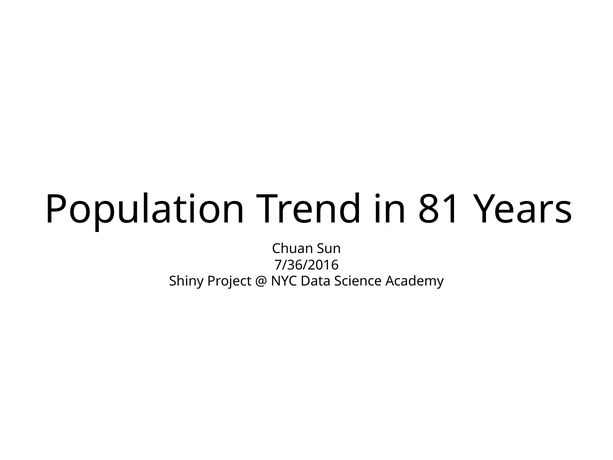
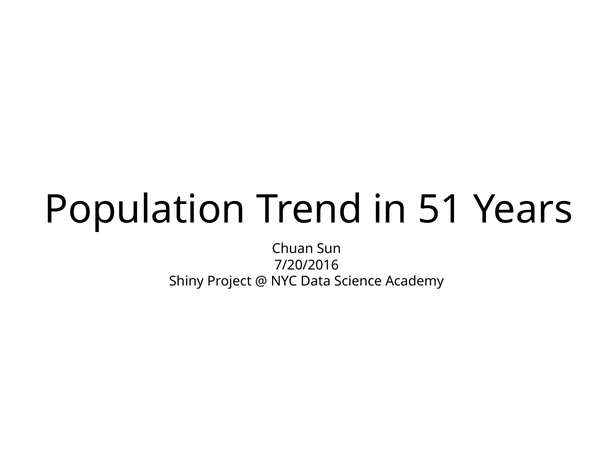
81: 81 -> 51
7/36/2016: 7/36/2016 -> 7/20/2016
